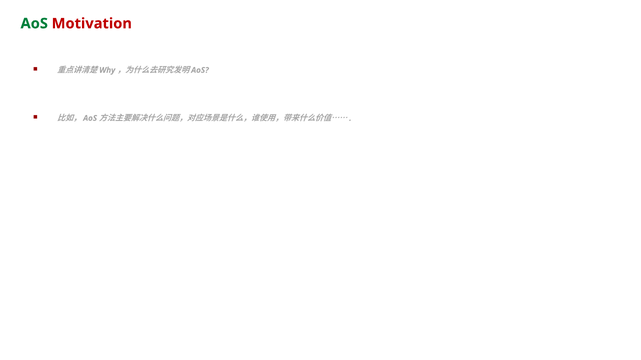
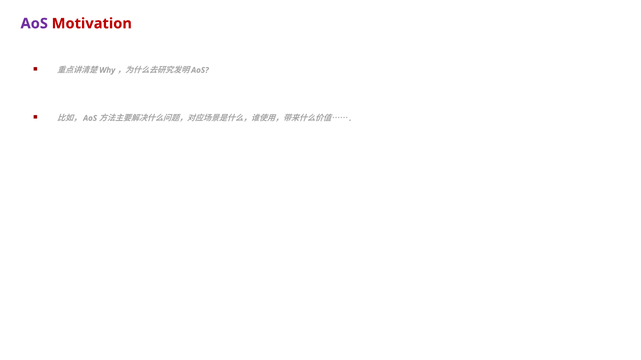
AoS at (34, 24) colour: green -> purple
